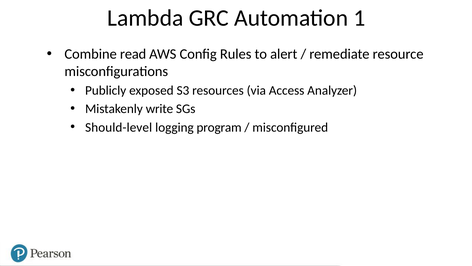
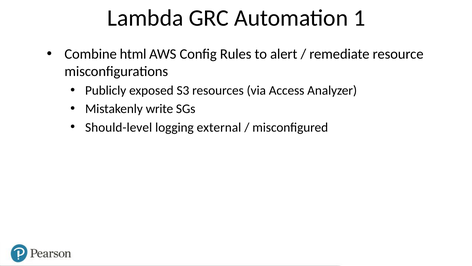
read: read -> html
program: program -> external
